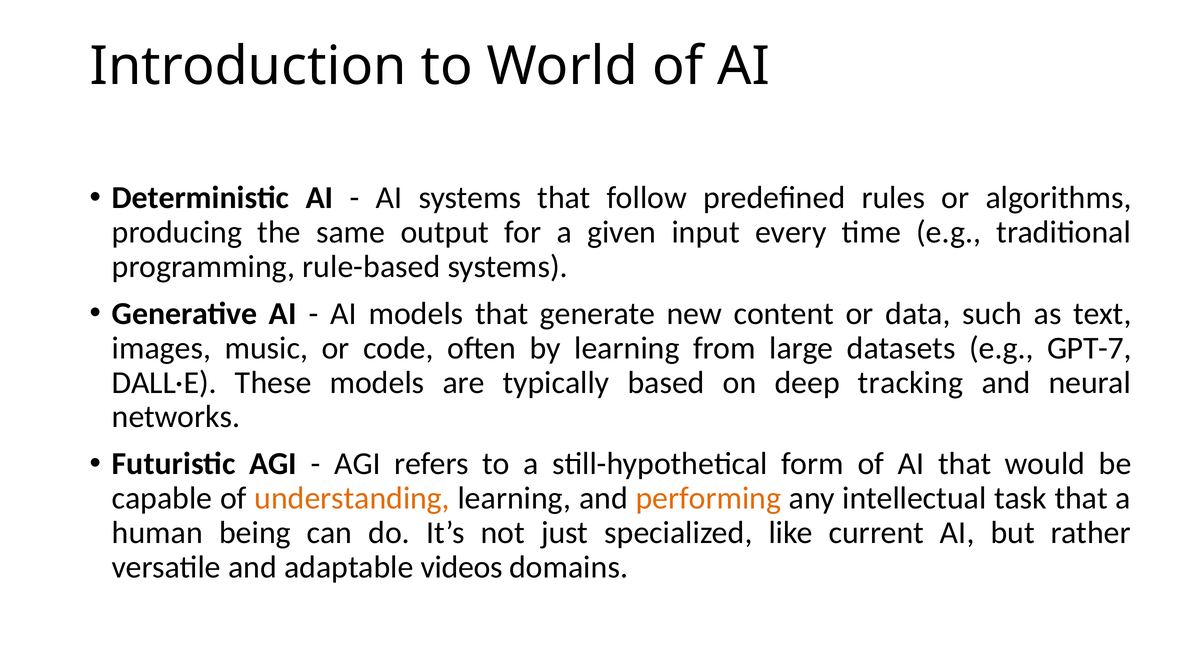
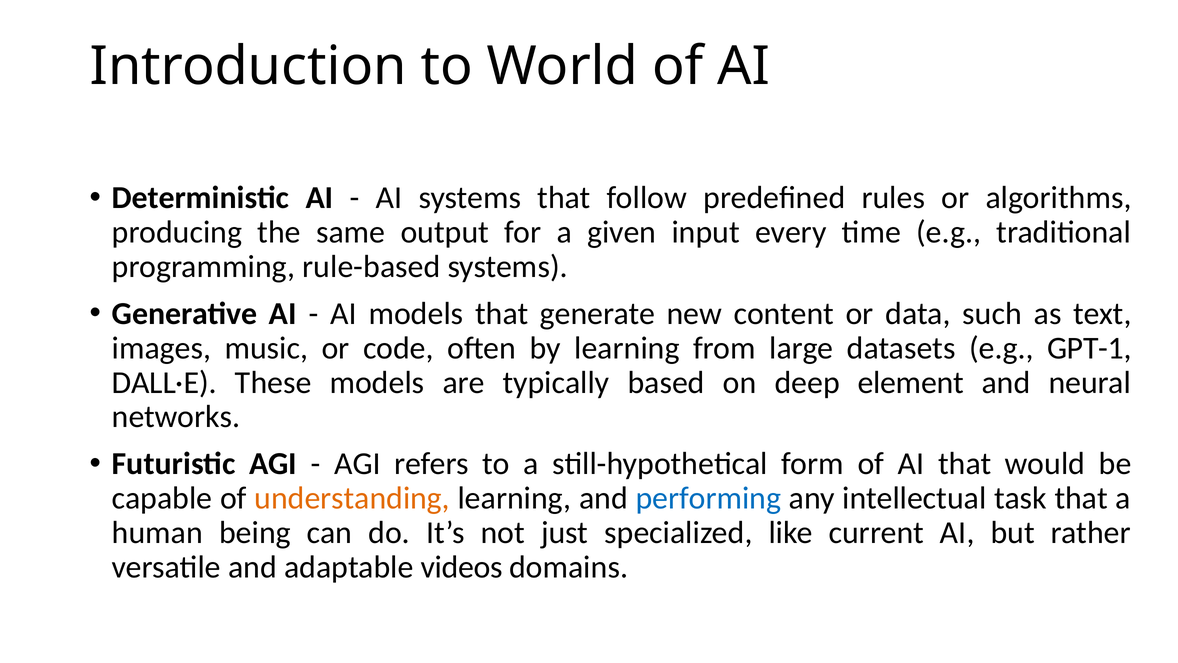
GPT-7: GPT-7 -> GPT-1
tracking: tracking -> element
performing colour: orange -> blue
